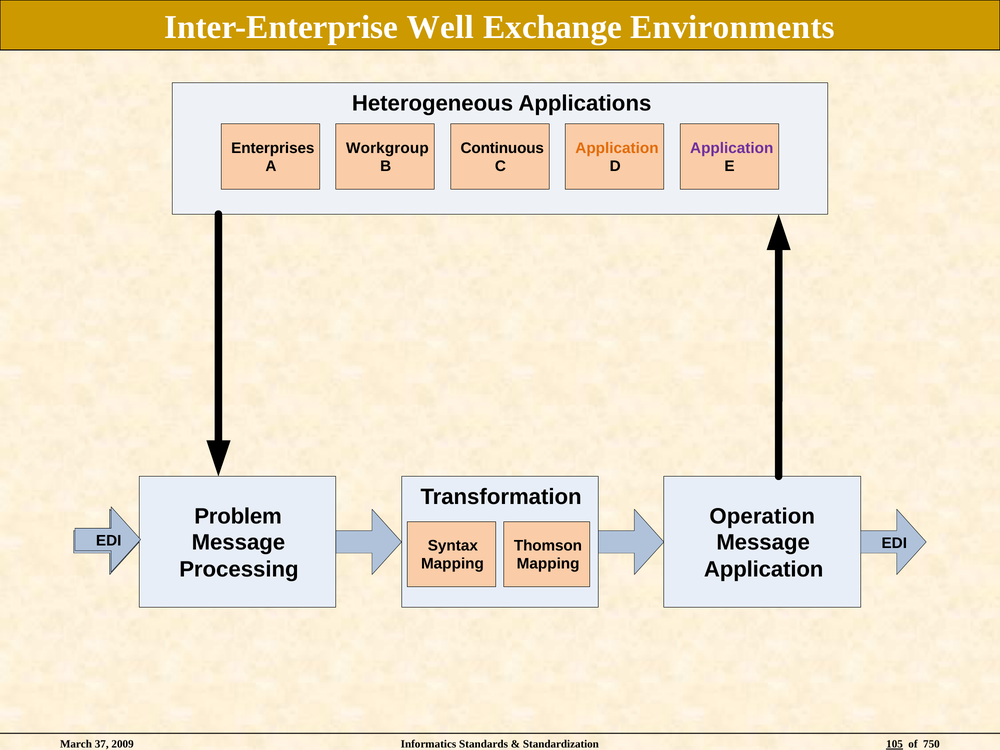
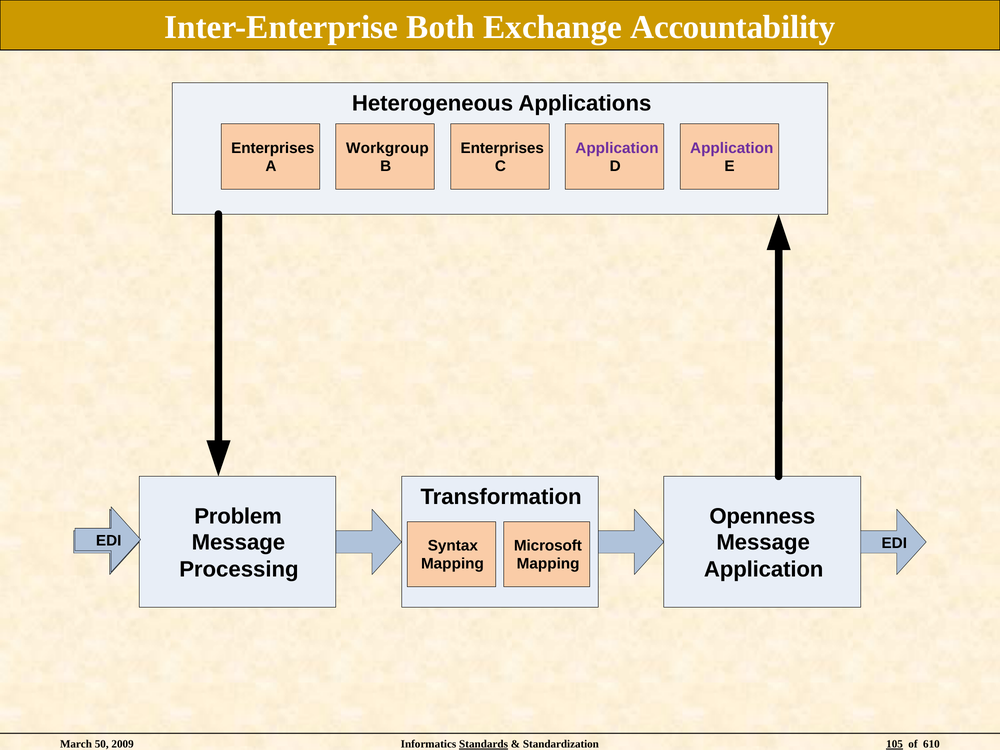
Well: Well -> Both
Environments: Environments -> Accountability
Continuous at (502, 148): Continuous -> Enterprises
Application at (617, 148) colour: orange -> purple
Operation: Operation -> Openness
Thomson: Thomson -> Microsoft
37: 37 -> 50
Standards underline: none -> present
750: 750 -> 610
